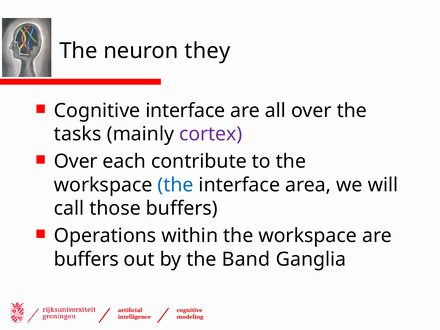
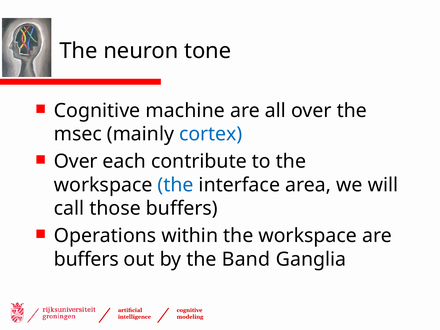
they: they -> tone
Cognitive interface: interface -> machine
tasks: tasks -> msec
cortex colour: purple -> blue
